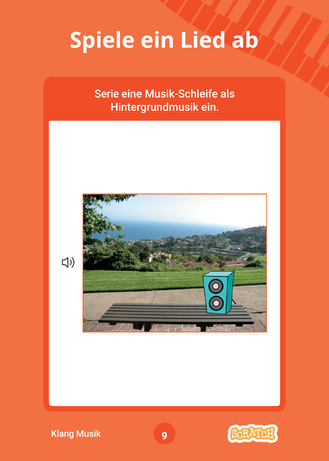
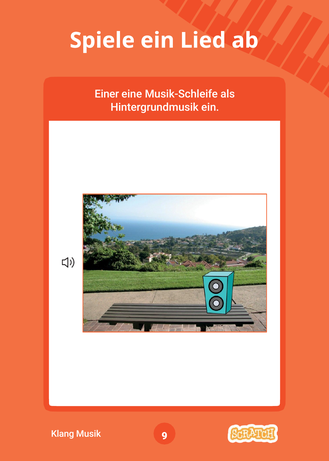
Serie: Serie -> Einer
